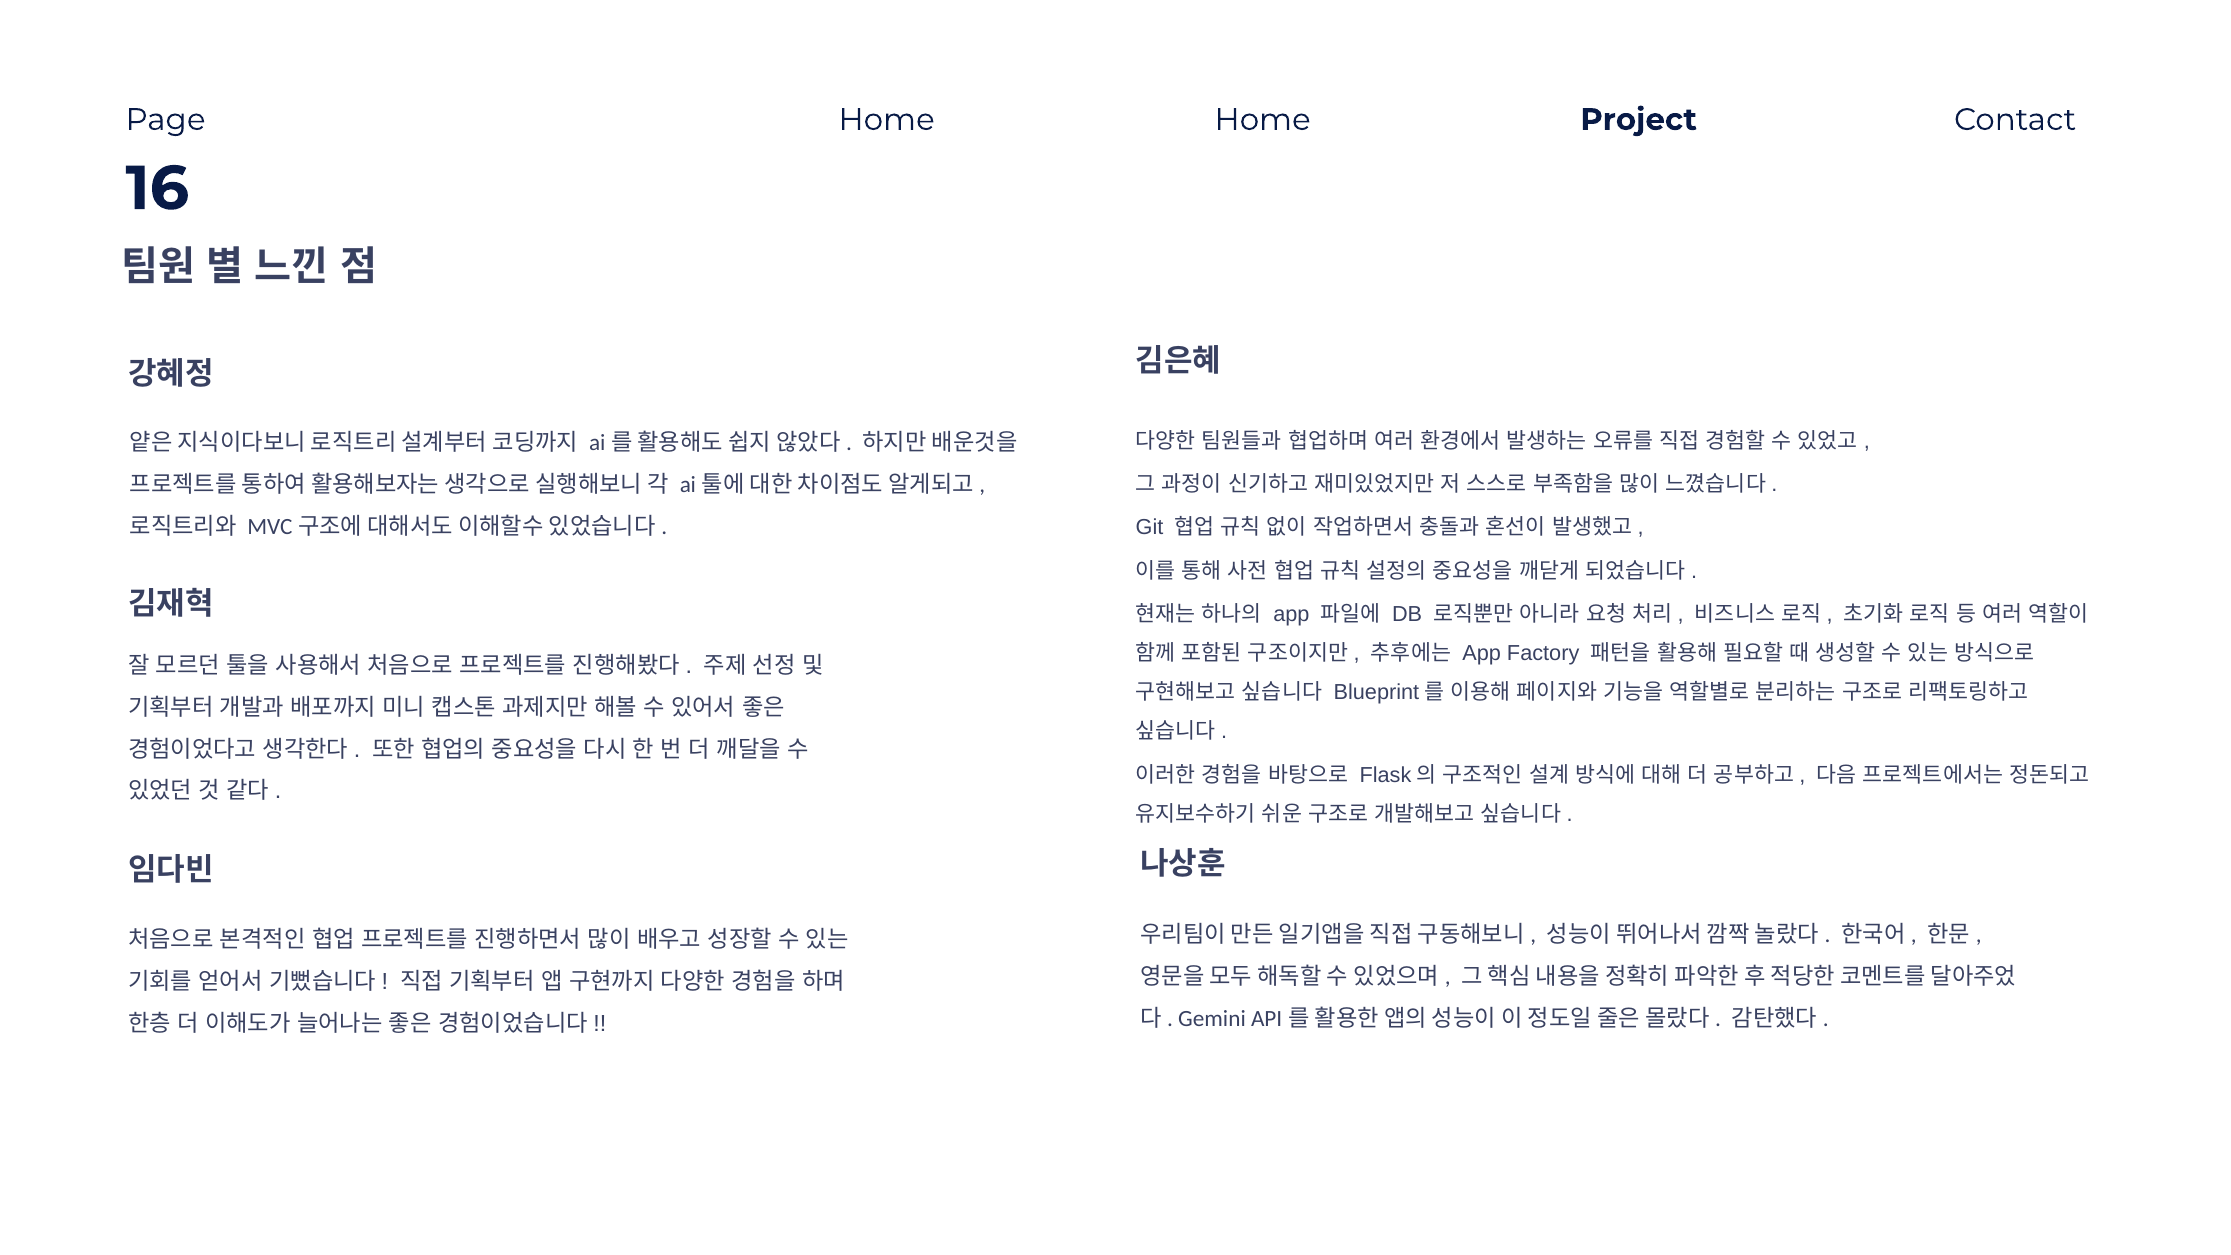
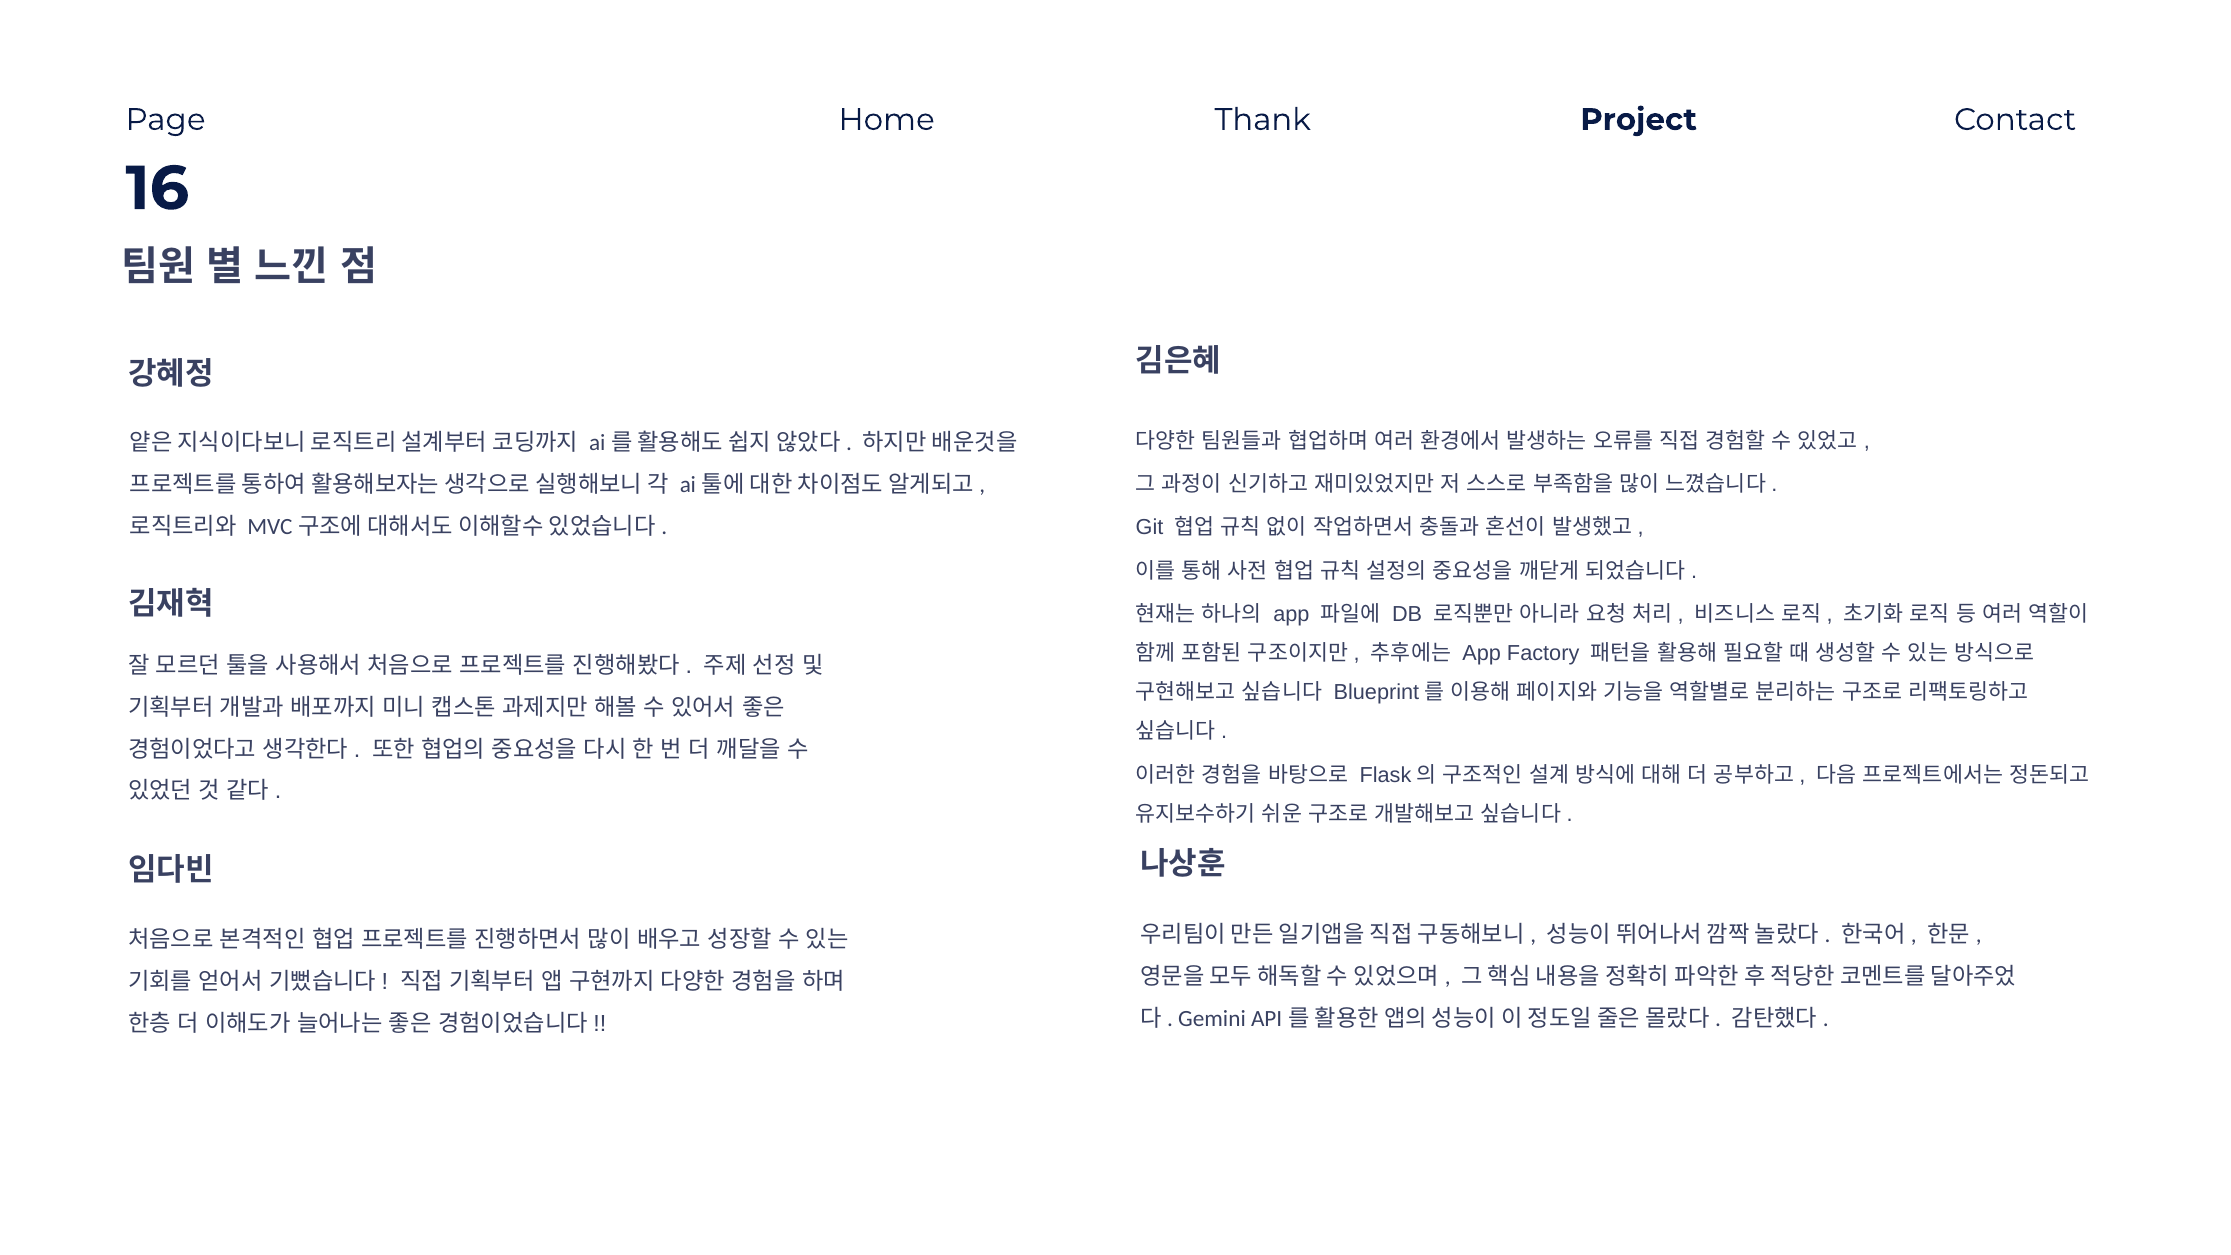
Home at (1263, 120): Home -> Thank
